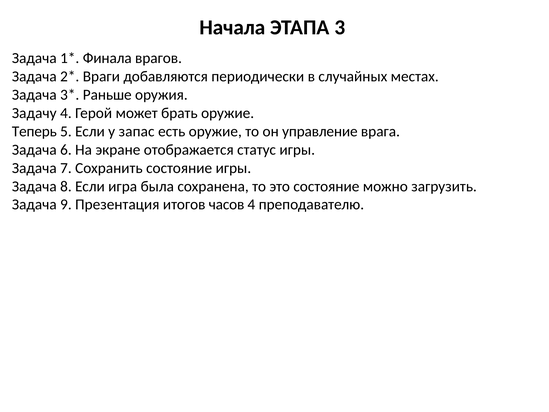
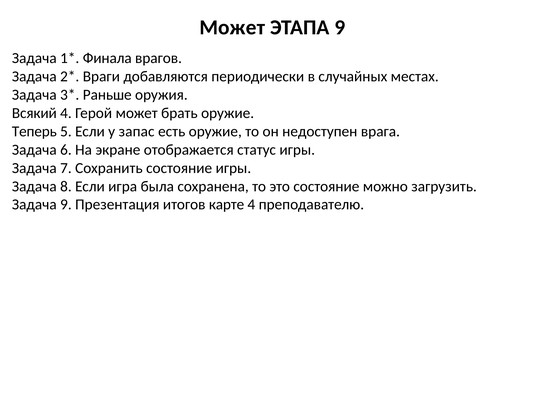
Начала at (232, 28): Начала -> Может
ЭТАПА 3: 3 -> 9
Задачу: Задачу -> Всякий
управление: управление -> недоступен
часов: часов -> карте
